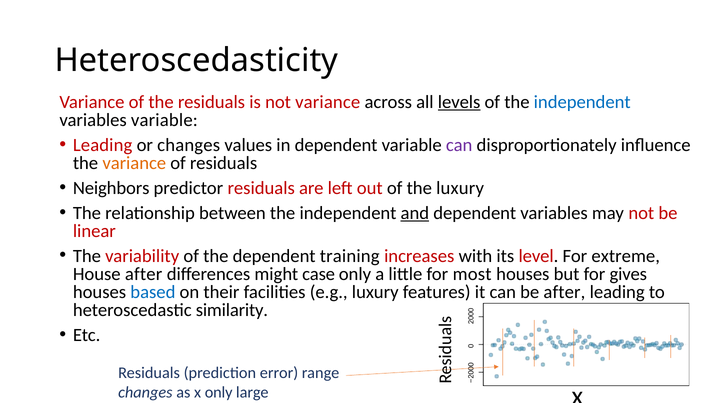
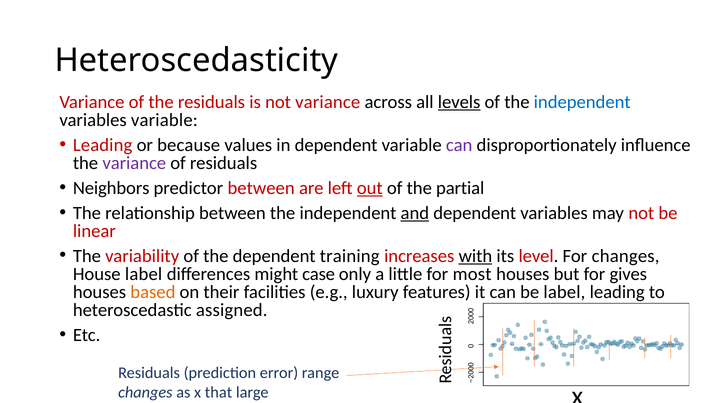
or changes: changes -> because
variance at (134, 163) colour: orange -> purple
predictor residuals: residuals -> between
out underline: none -> present
the luxury: luxury -> partial
with underline: none -> present
For extreme: extreme -> changes
House after: after -> label
based colour: blue -> orange
be after: after -> label
similarity: similarity -> assigned
x only: only -> that
